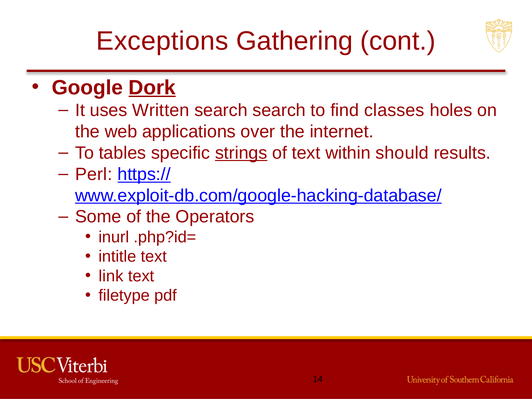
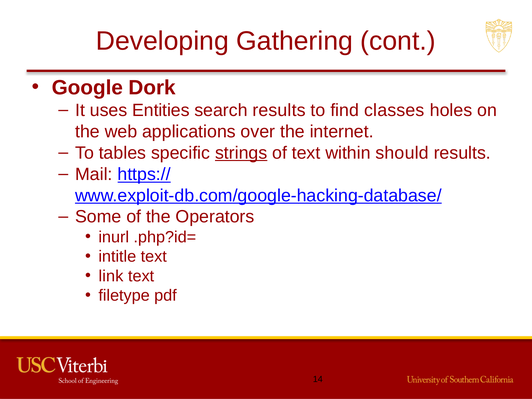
Exceptions: Exceptions -> Developing
Dork underline: present -> none
Written: Written -> Entities
search search: search -> results
Perl: Perl -> Mail
